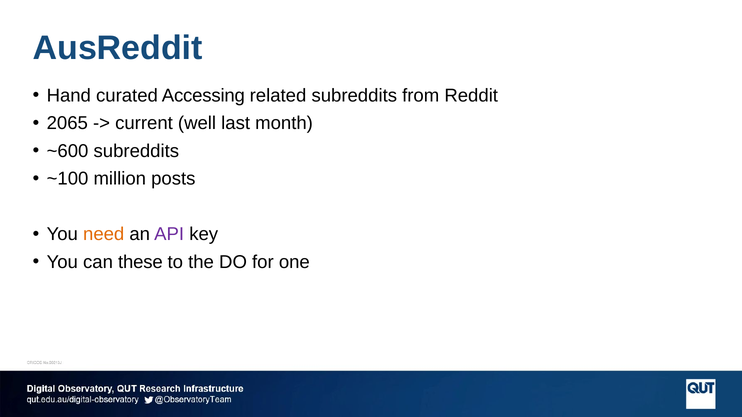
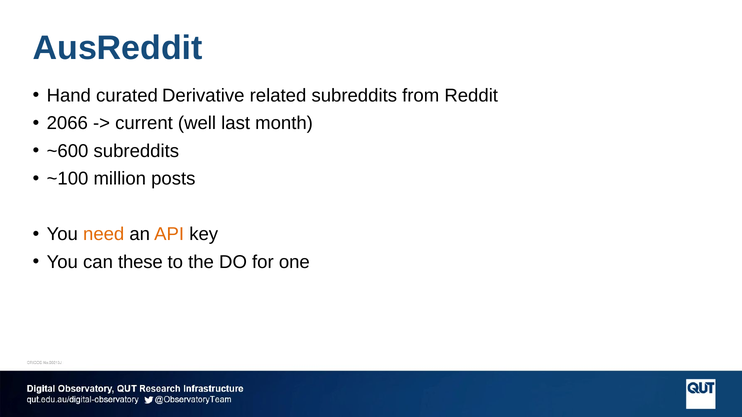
Accessing: Accessing -> Derivative
2065: 2065 -> 2066
API colour: purple -> orange
